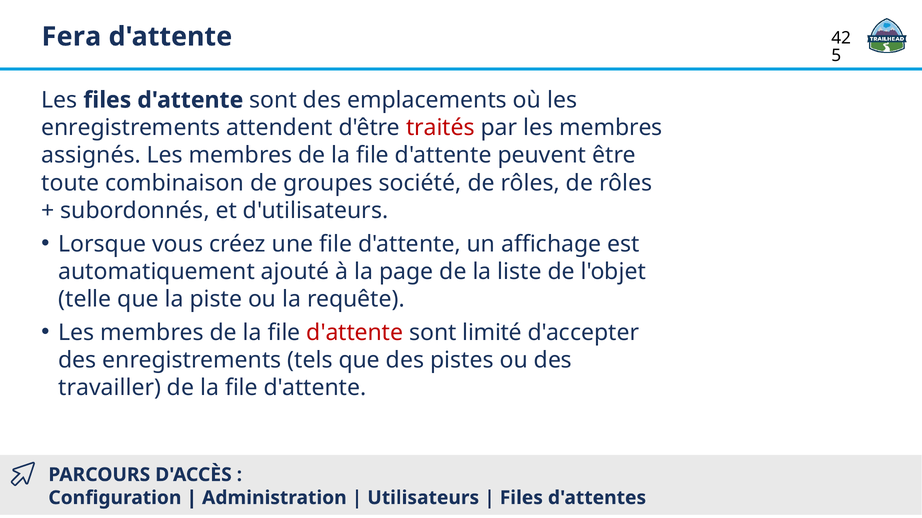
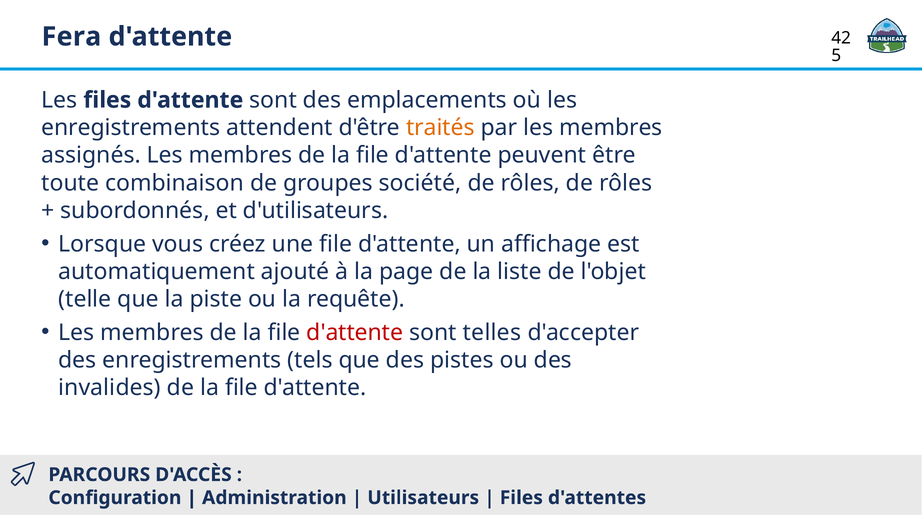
traités colour: red -> orange
limité: limité -> telles
travailler: travailler -> invalides
